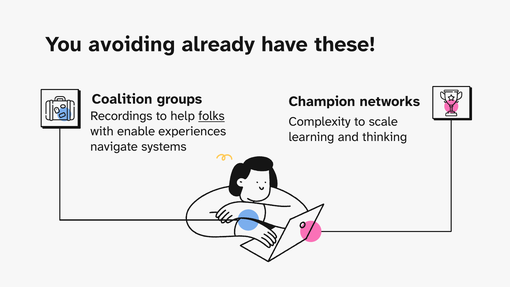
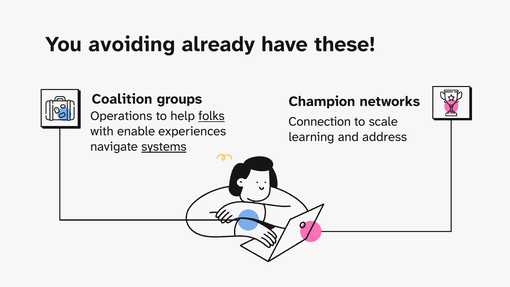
Recordings: Recordings -> Operations
Complexity: Complexity -> Connection
thinking: thinking -> address
systems underline: none -> present
